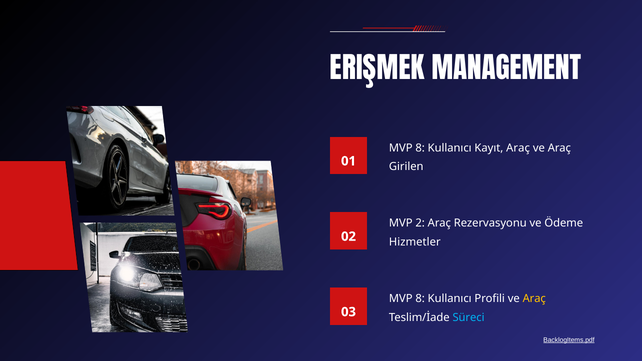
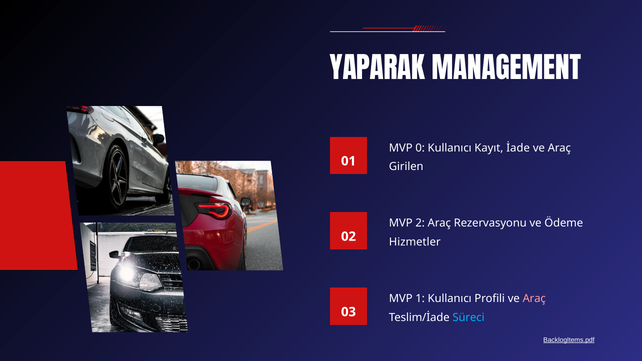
ERIŞMEK: ERIŞMEK -> YAPARAK
8 at (420, 148): 8 -> 0
Kayıt Araç: Araç -> İade
8 at (420, 299): 8 -> 1
Araç at (534, 299) colour: yellow -> pink
